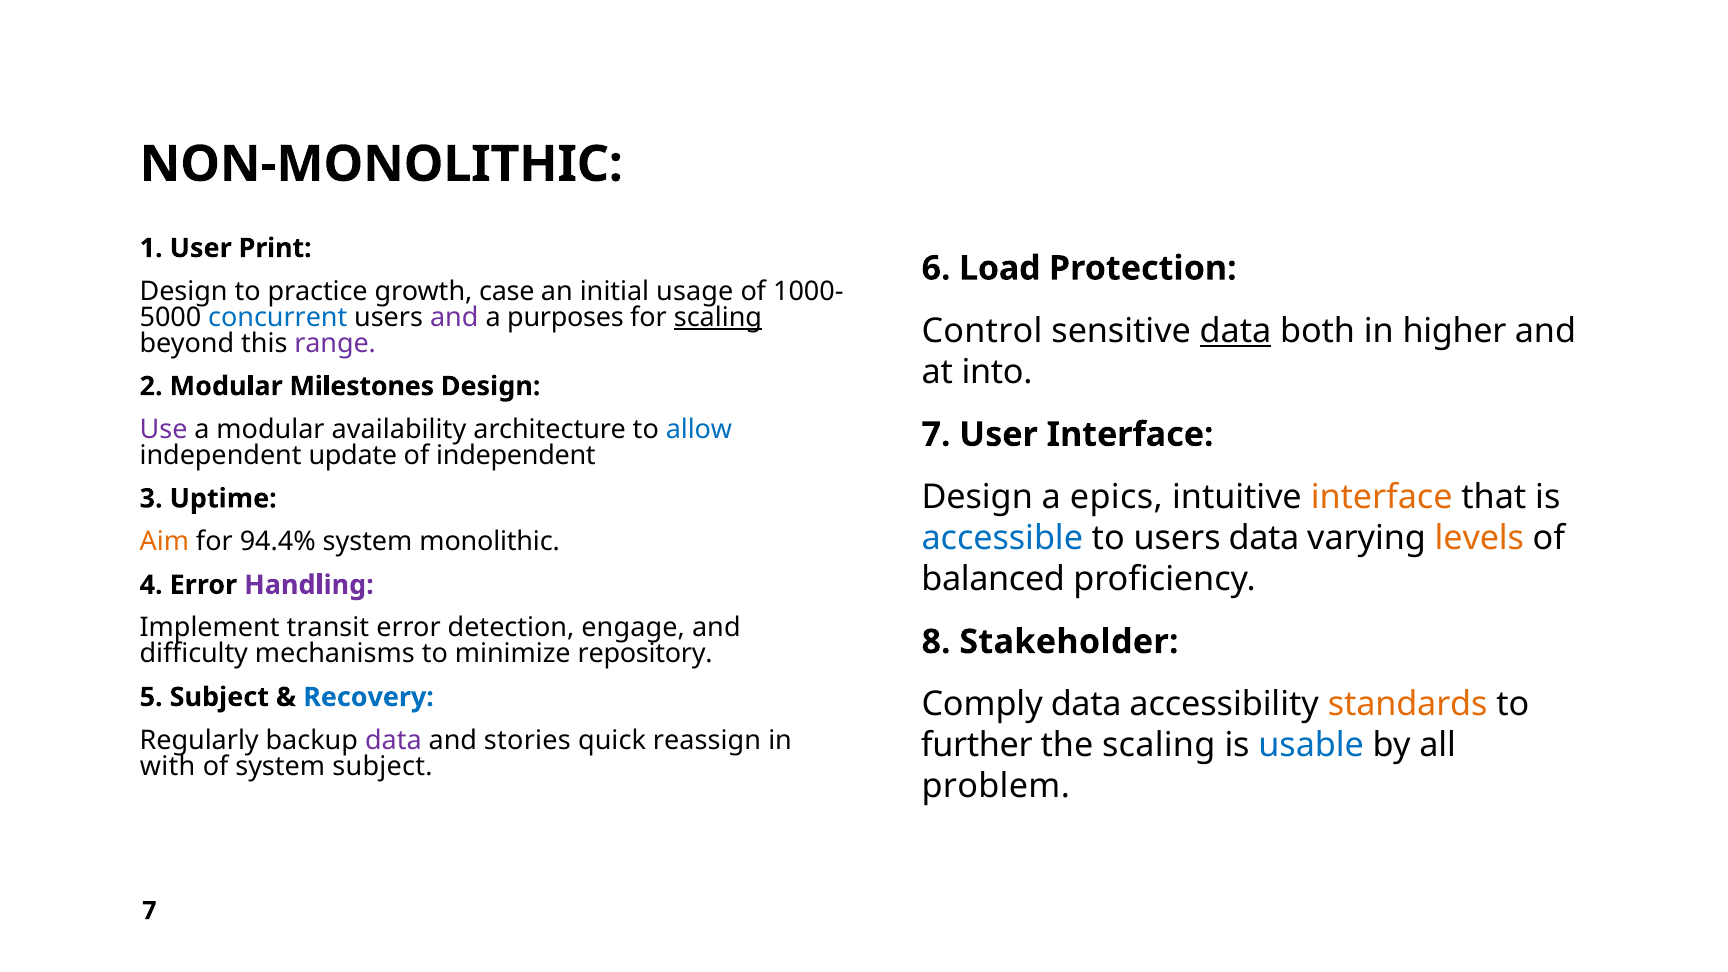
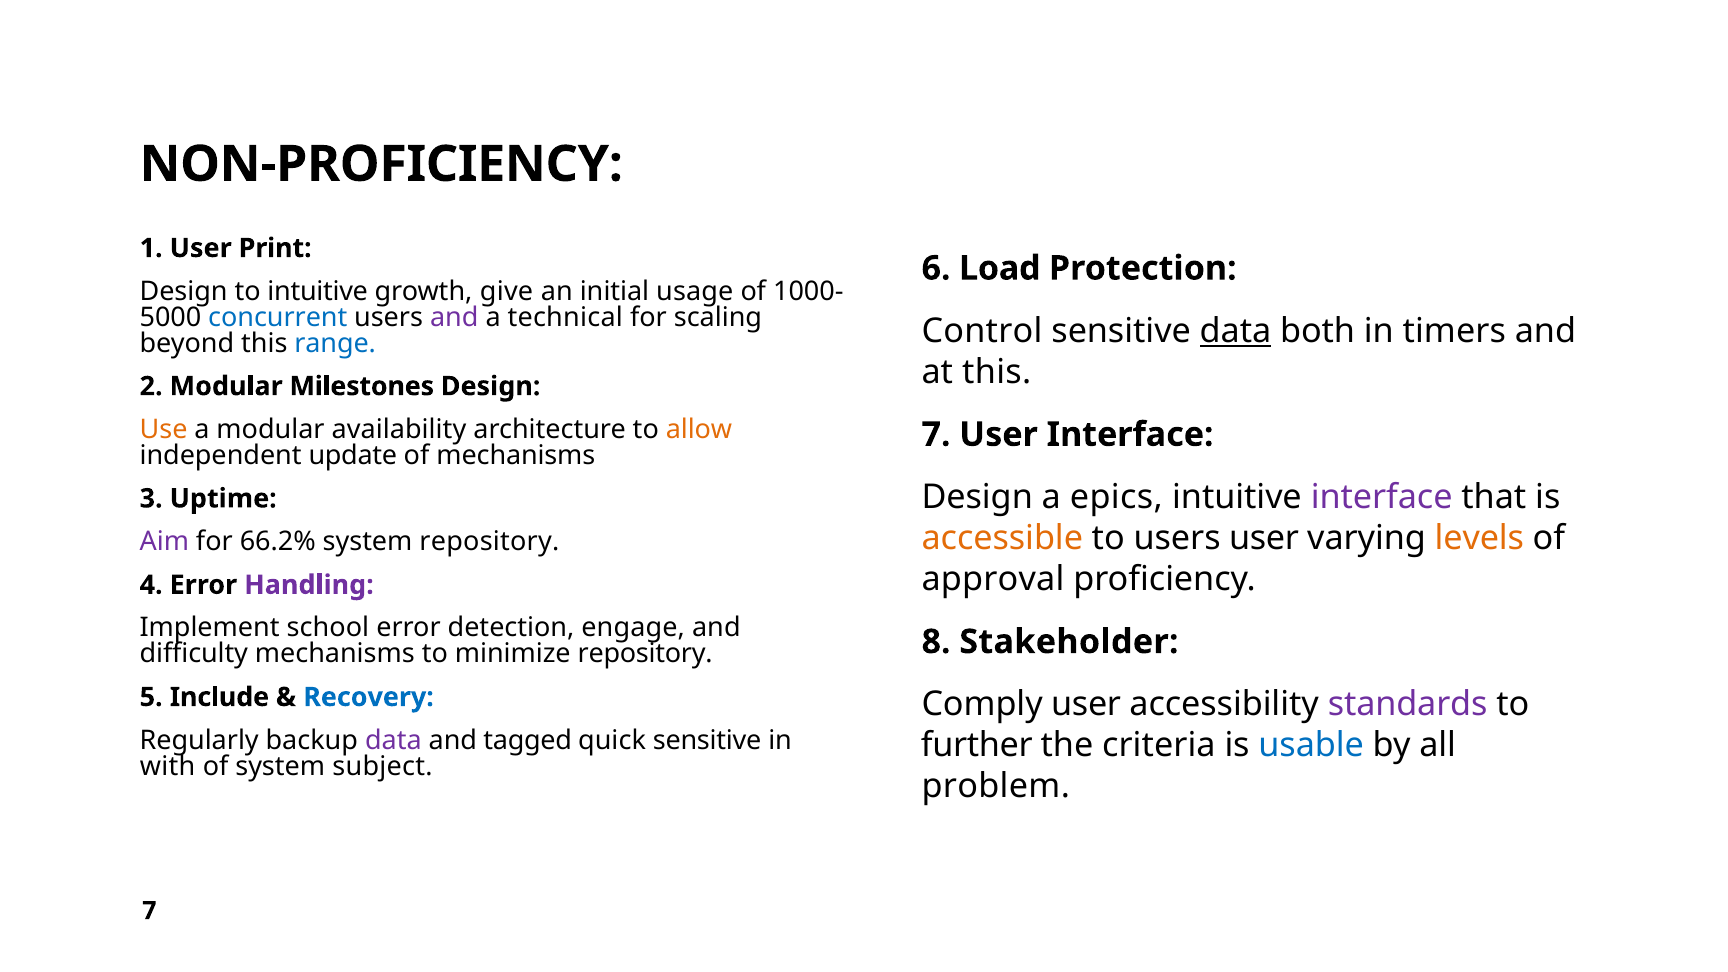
NON-MONOLITHIC: NON-MONOLITHIC -> NON-PROFICIENCY
to practice: practice -> intuitive
case: case -> give
purposes: purposes -> technical
scaling at (718, 317) underline: present -> none
higher: higher -> timers
range colour: purple -> blue
at into: into -> this
Use colour: purple -> orange
allow colour: blue -> orange
of independent: independent -> mechanisms
interface at (1382, 497) colour: orange -> purple
accessible colour: blue -> orange
users data: data -> user
Aim colour: orange -> purple
94.4%: 94.4% -> 66.2%
system monolithic: monolithic -> repository
balanced: balanced -> approval
transit: transit -> school
5 Subject: Subject -> Include
Comply data: data -> user
standards colour: orange -> purple
stories: stories -> tagged
quick reassign: reassign -> sensitive
the scaling: scaling -> criteria
